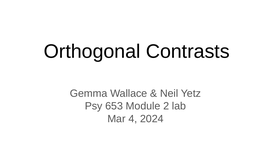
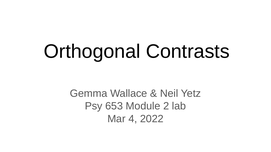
2024: 2024 -> 2022
